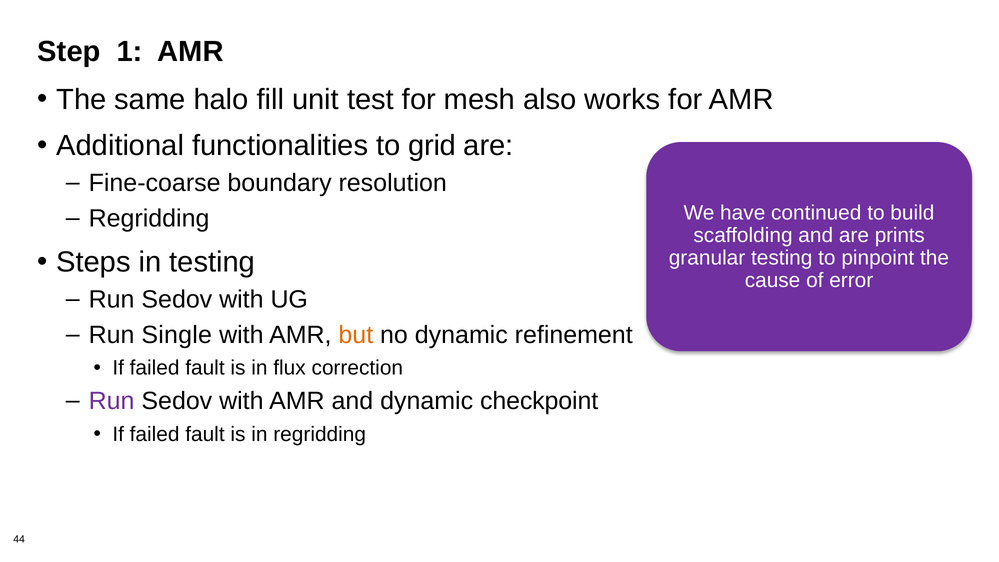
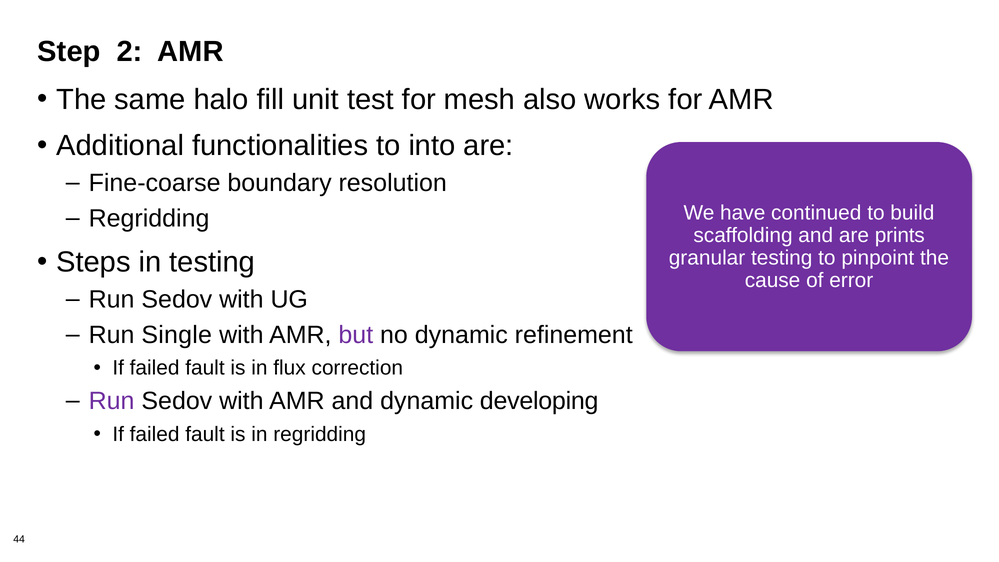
1: 1 -> 2
grid: grid -> into
but colour: orange -> purple
checkpoint: checkpoint -> developing
